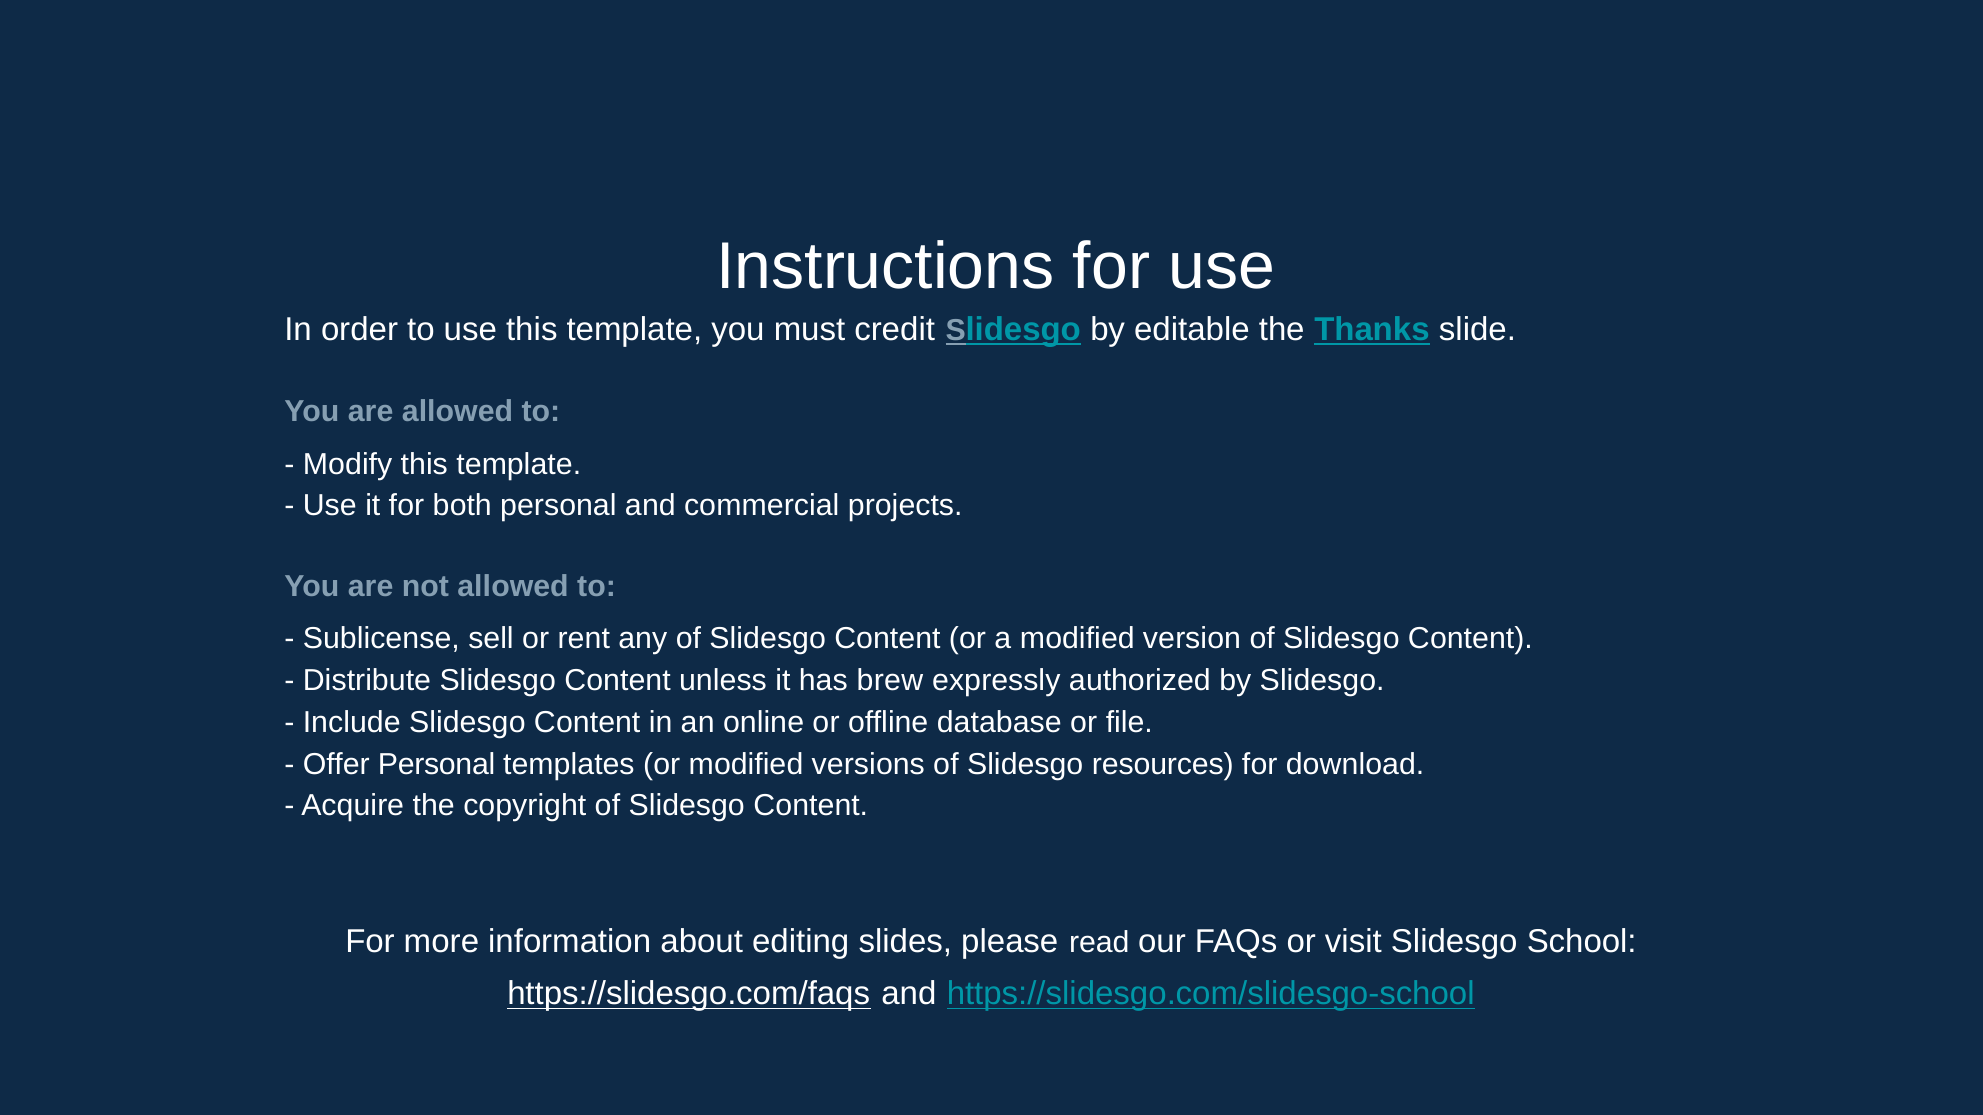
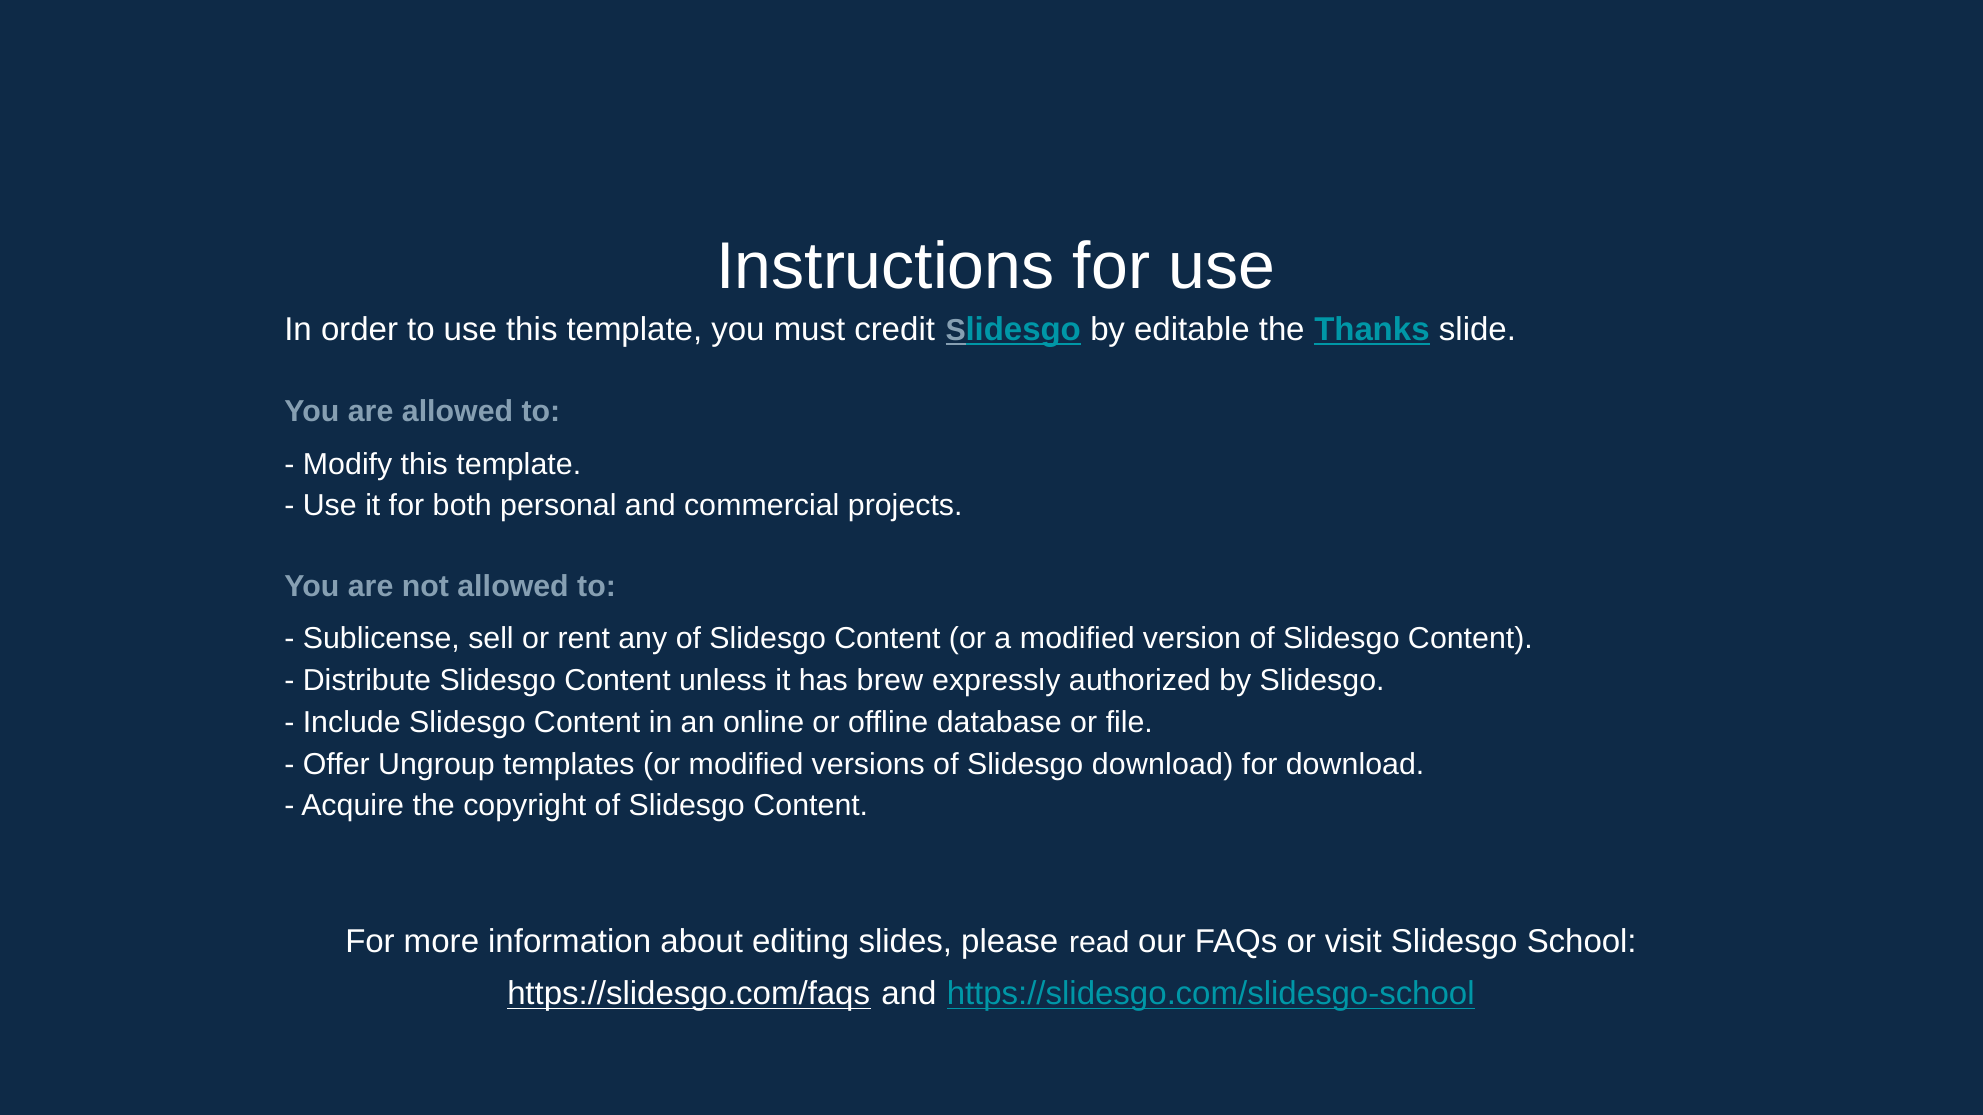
Offer Personal: Personal -> Ungroup
Slidesgo resources: resources -> download
